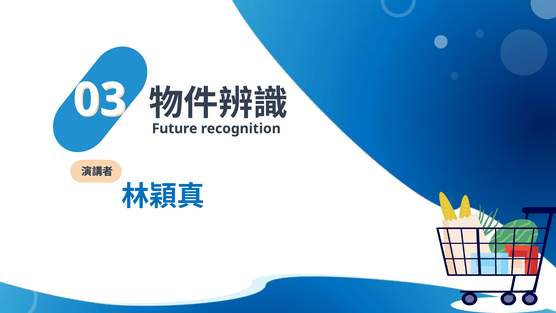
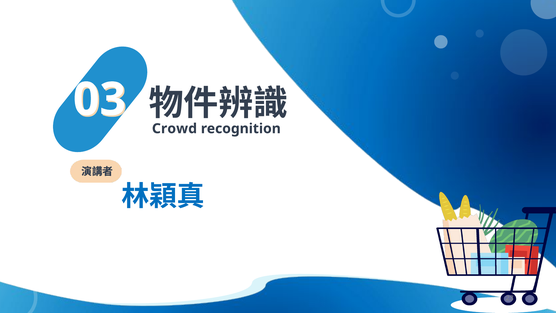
Future: Future -> Crowd
